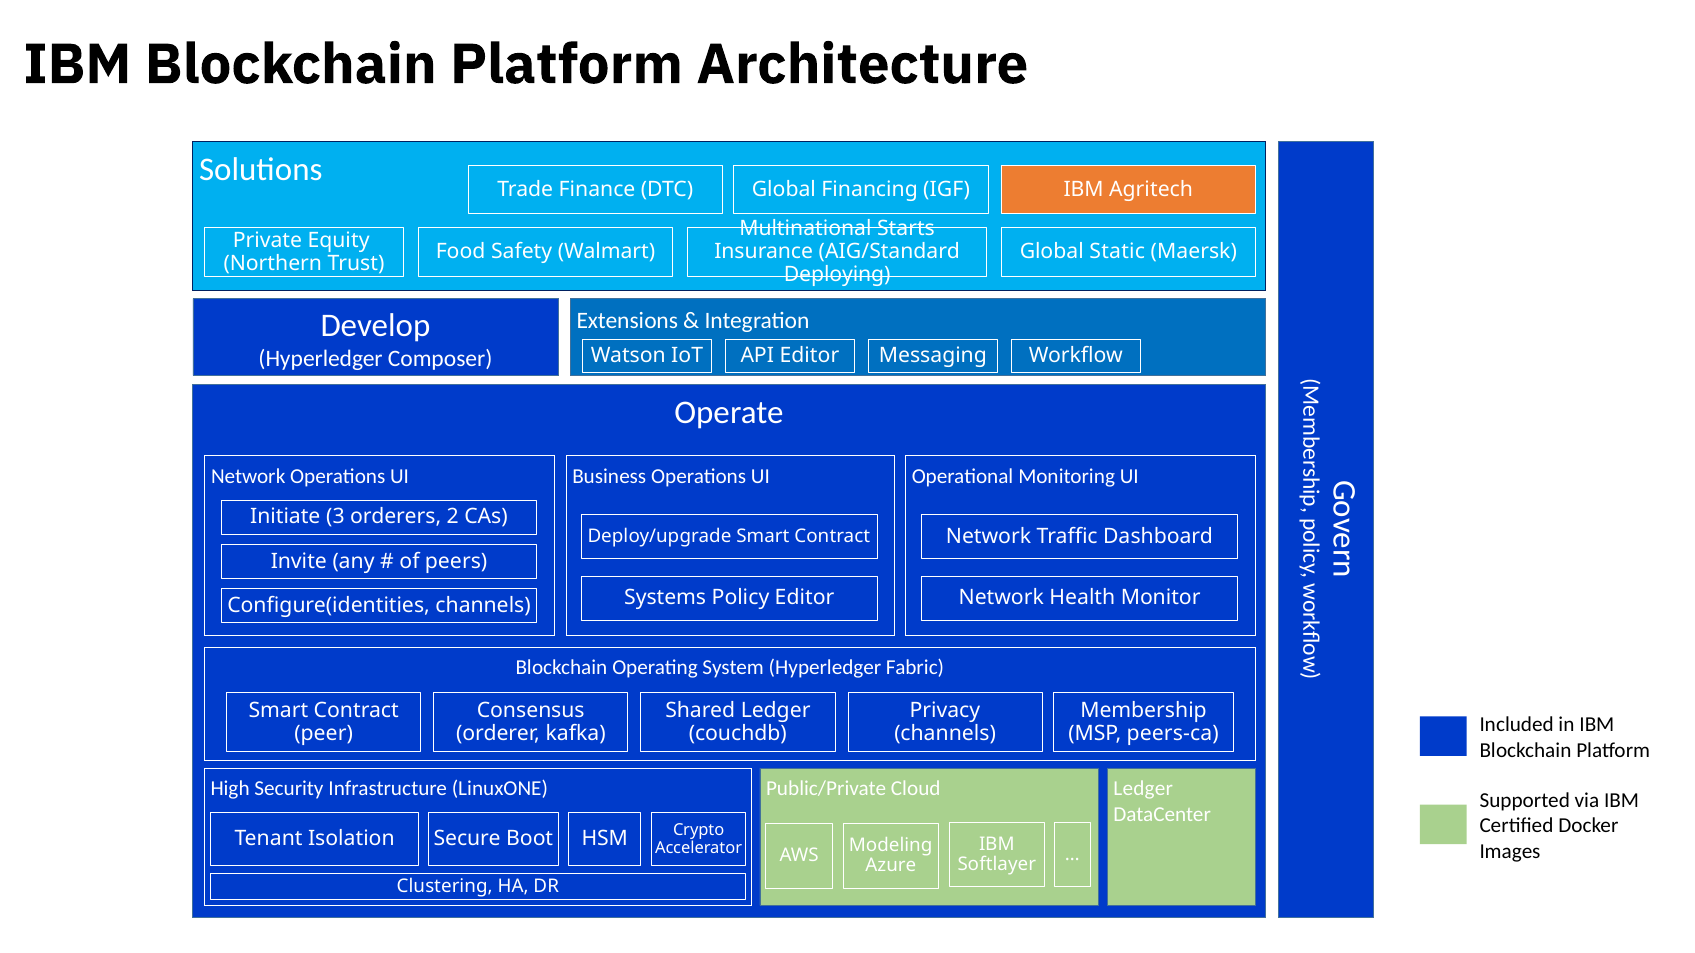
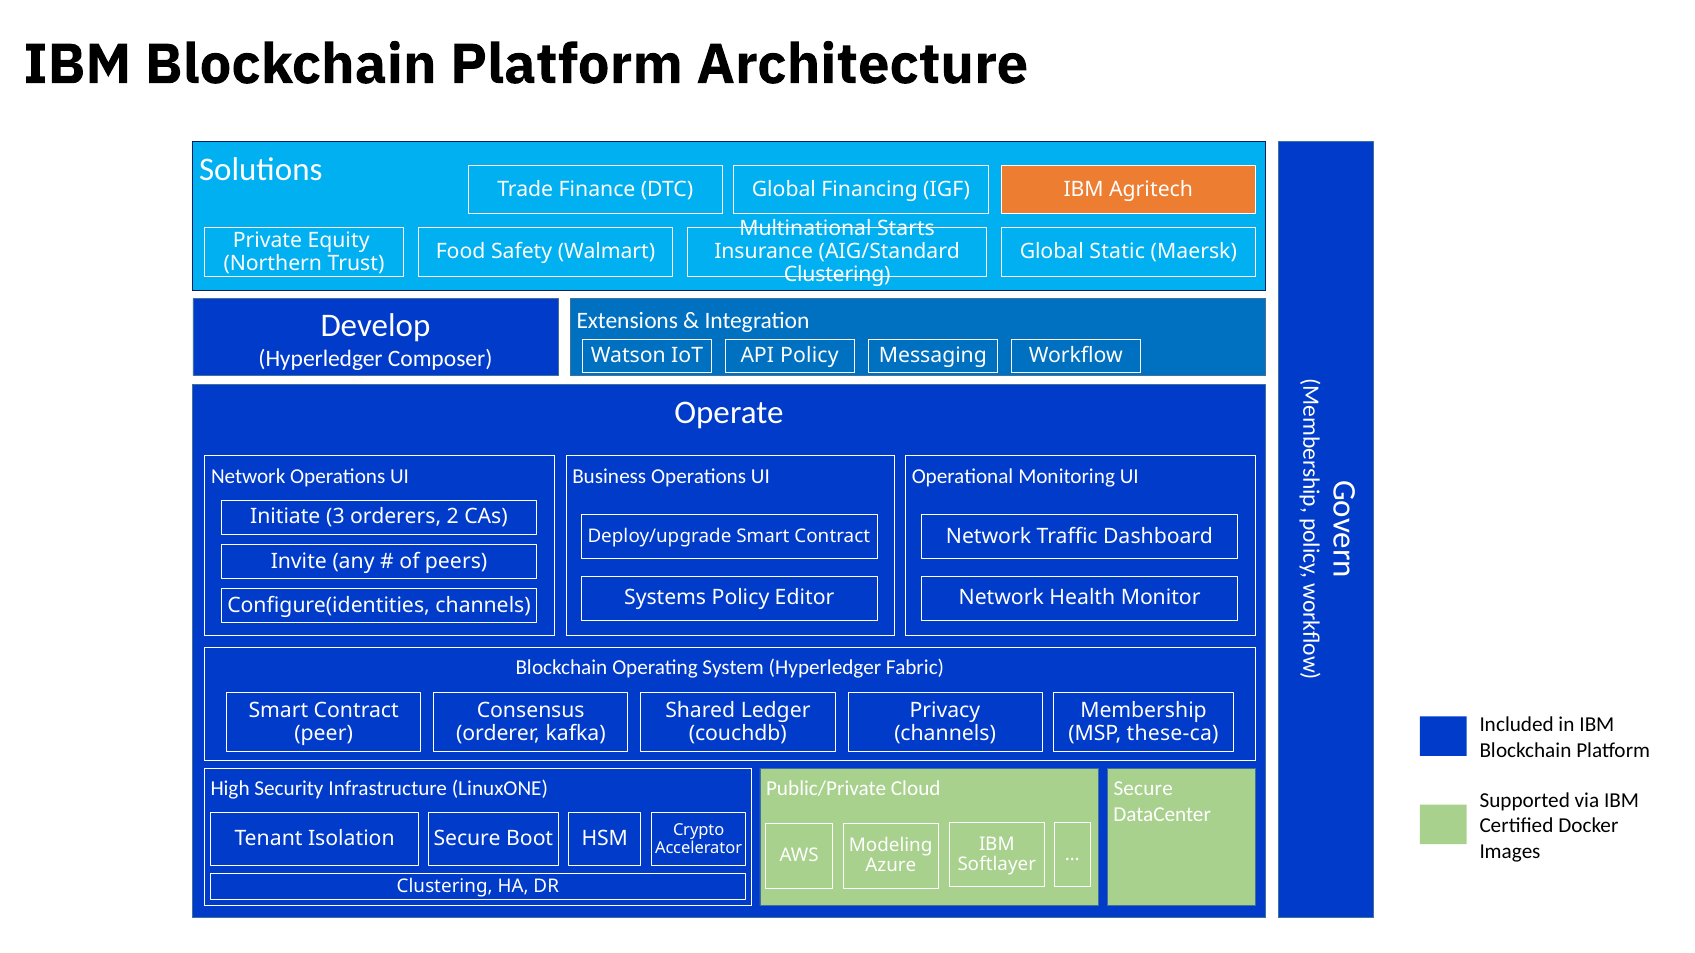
Deploying at (837, 275): Deploying -> Clustering
API Editor: Editor -> Policy
peers-ca: peers-ca -> these-ca
Ledger at (1143, 789): Ledger -> Secure
